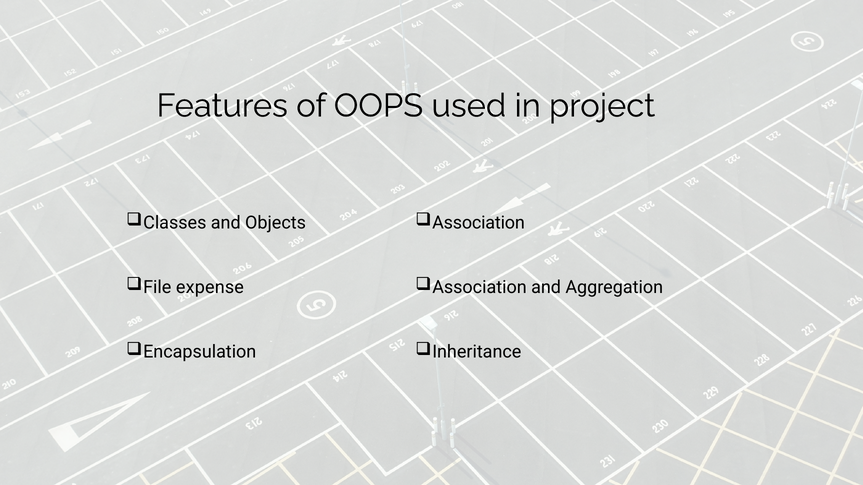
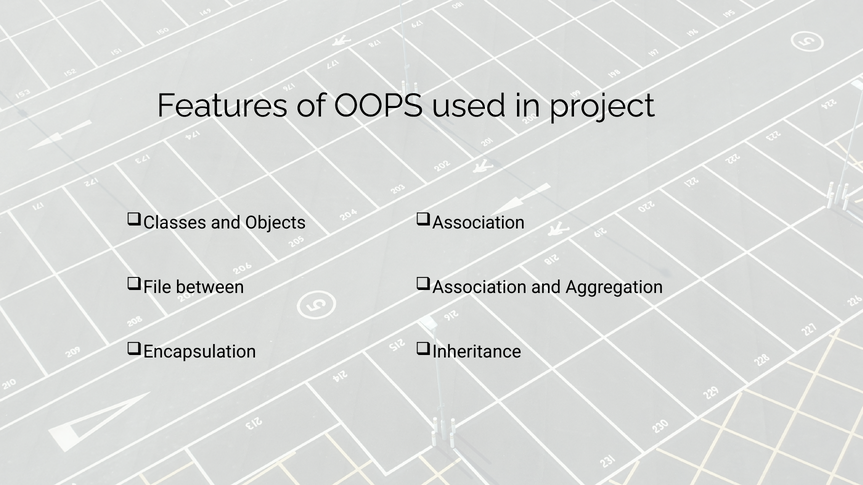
expense: expense -> between
